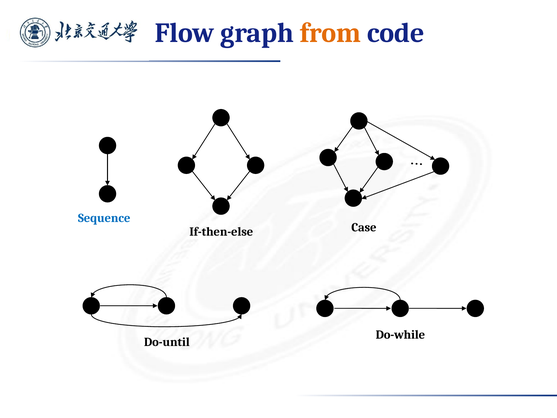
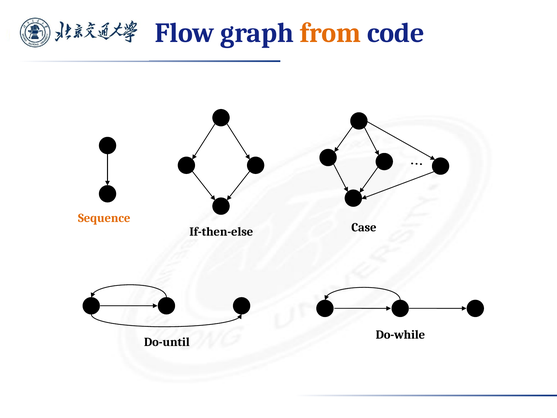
Sequence colour: blue -> orange
